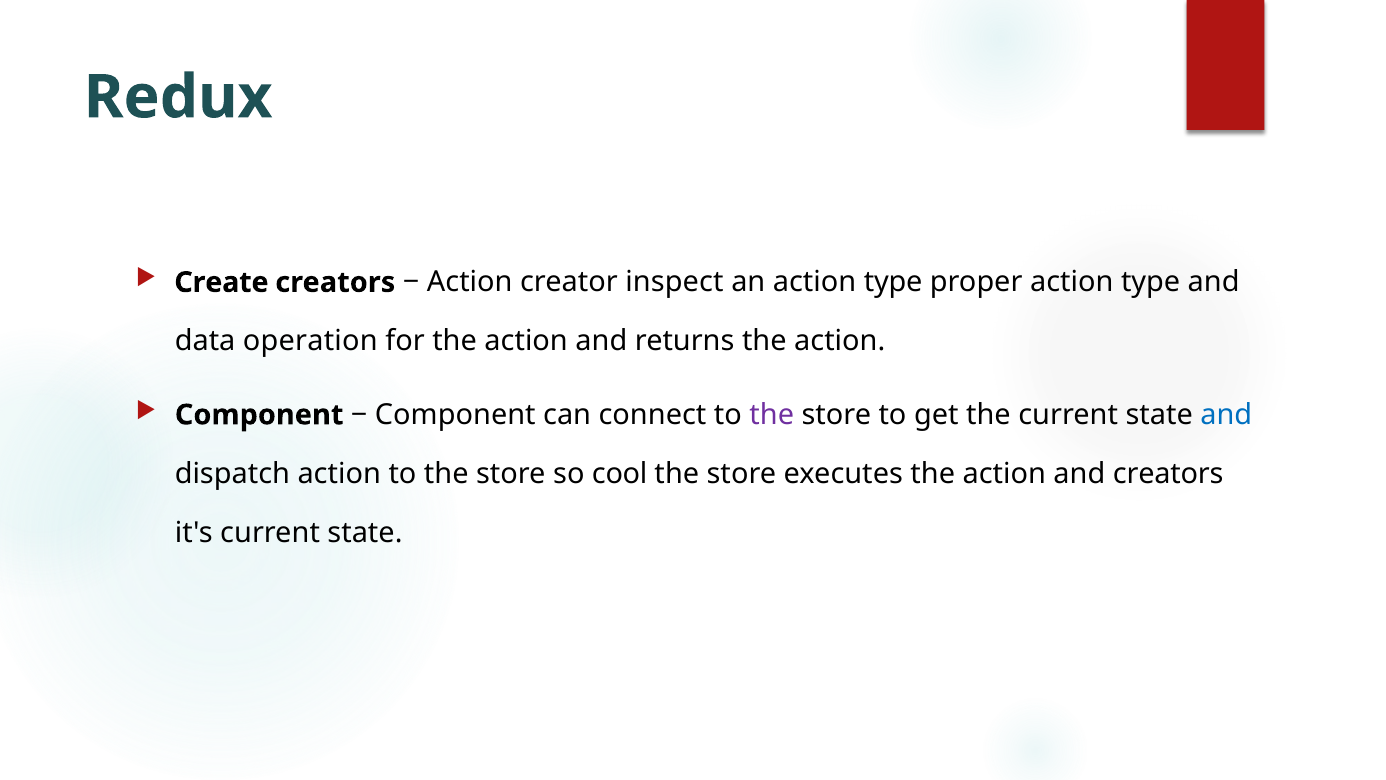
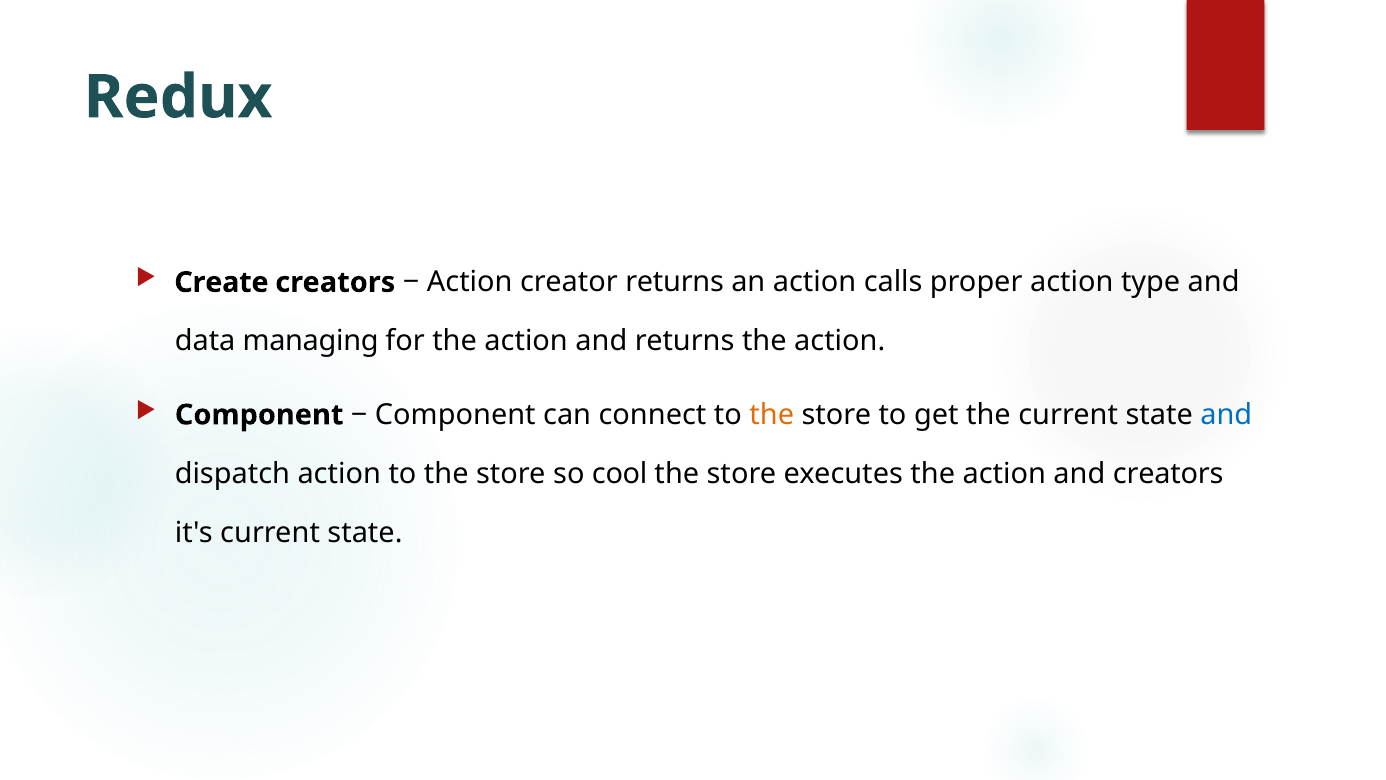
creator inspect: inspect -> returns
an action type: type -> calls
operation: operation -> managing
the at (772, 415) colour: purple -> orange
